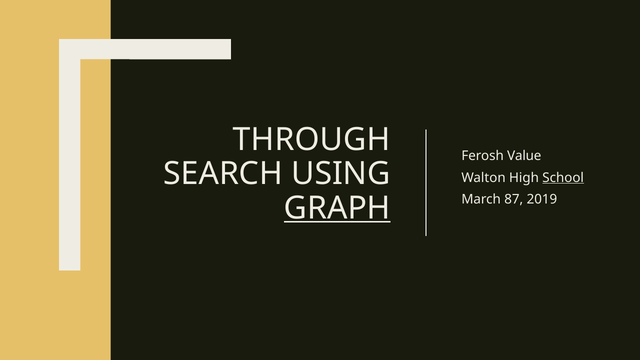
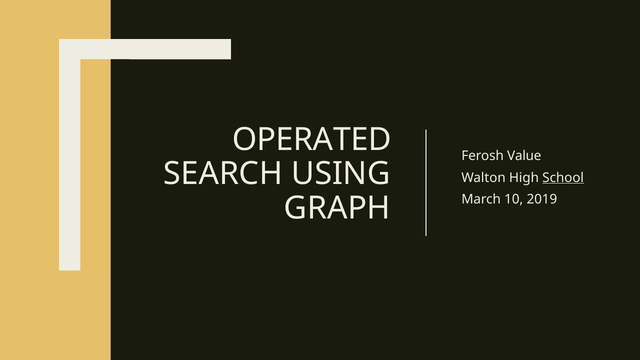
THROUGH: THROUGH -> OPERATED
87: 87 -> 10
GRAPH underline: present -> none
